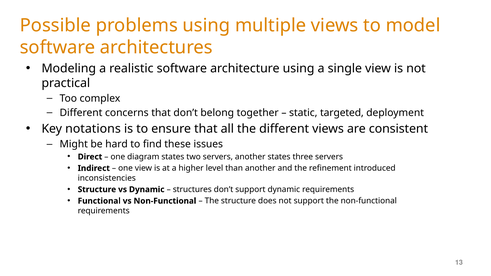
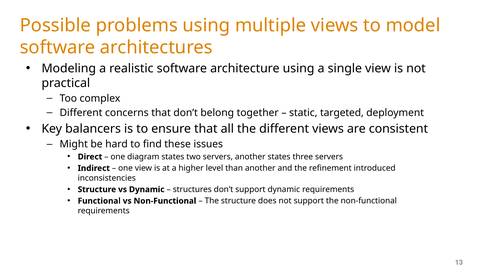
notations: notations -> balancers
